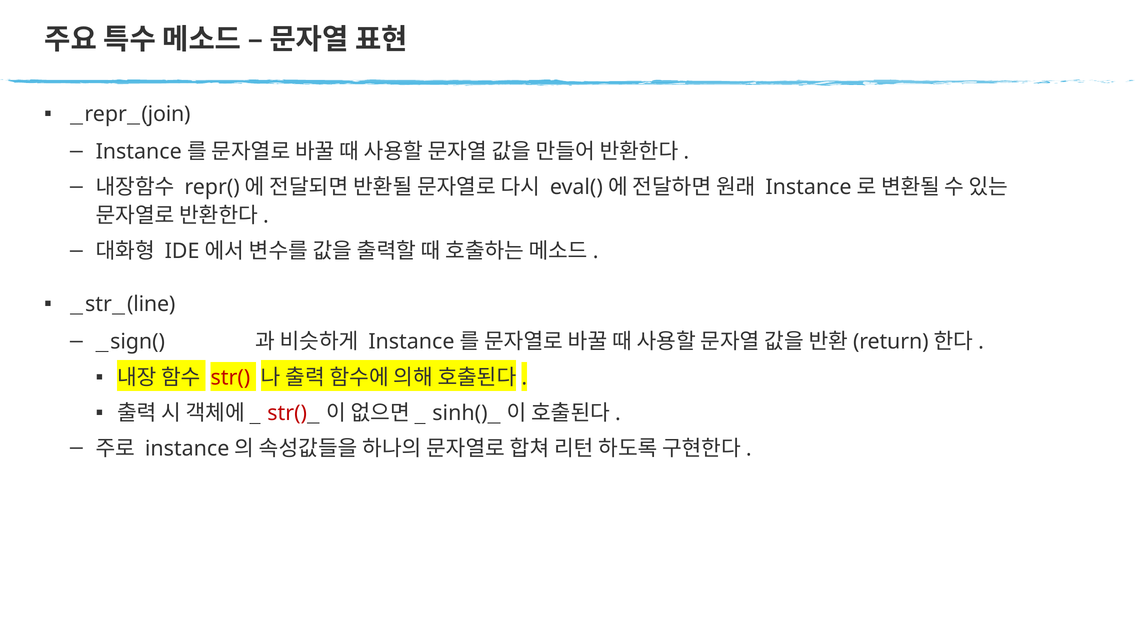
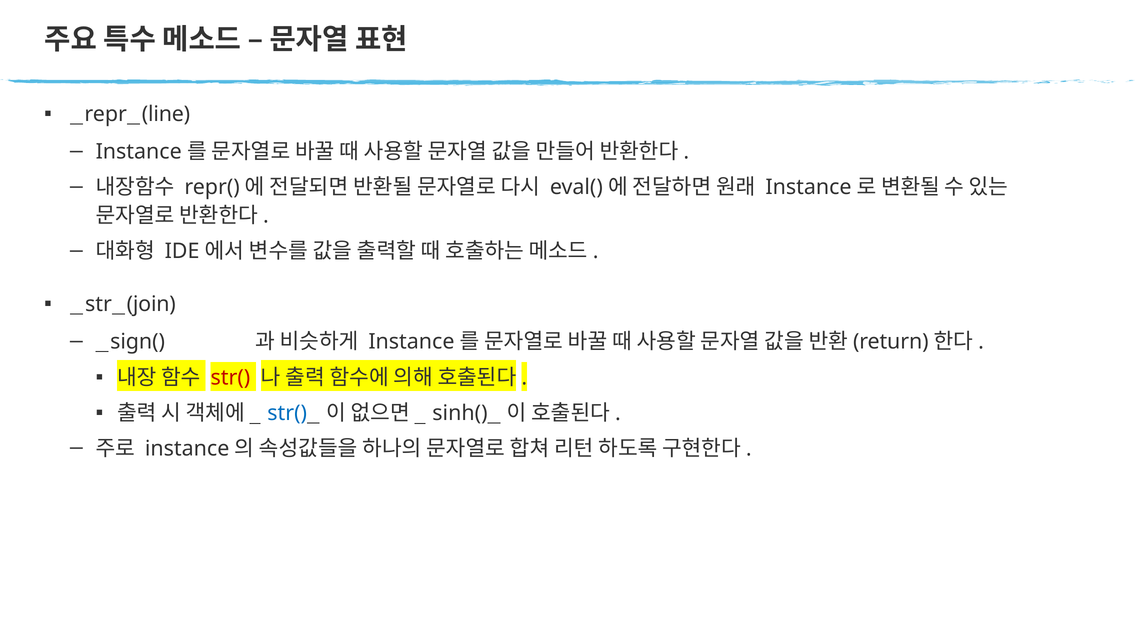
join: join -> line
line: line -> join
str( at (287, 413) colour: red -> blue
